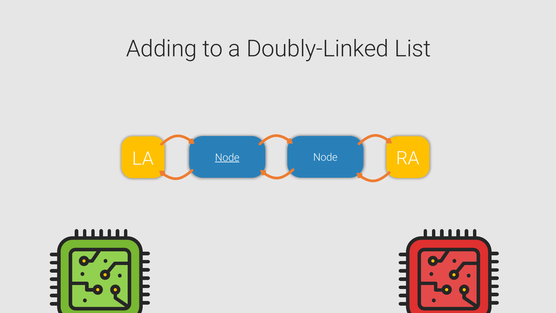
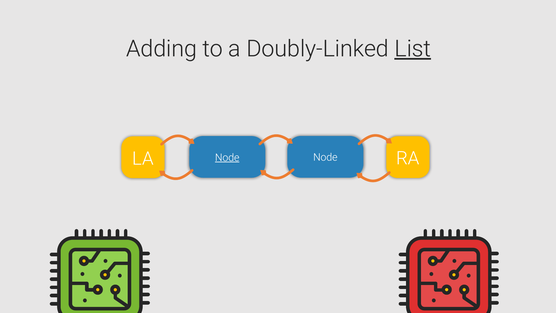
List underline: none -> present
